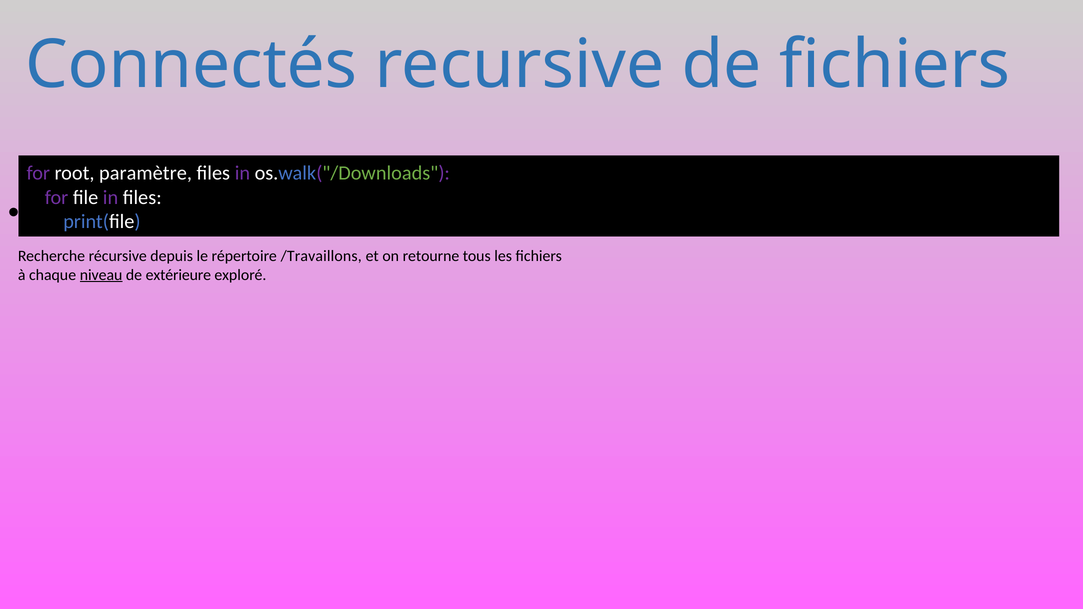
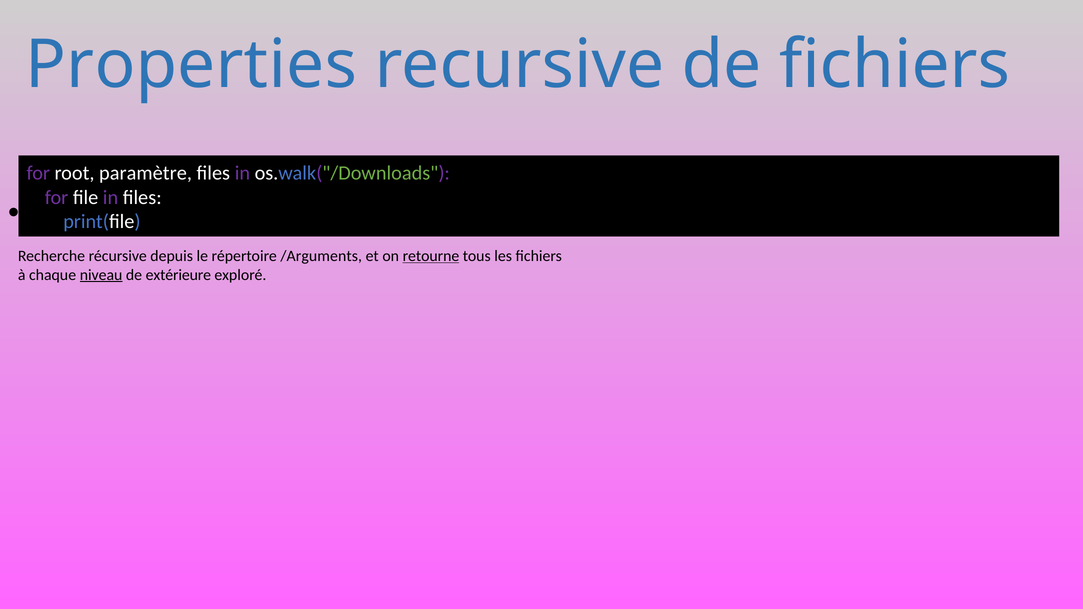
Connectés: Connectés -> Properties
/Travaillons: /Travaillons -> /Arguments
retourne underline: none -> present
